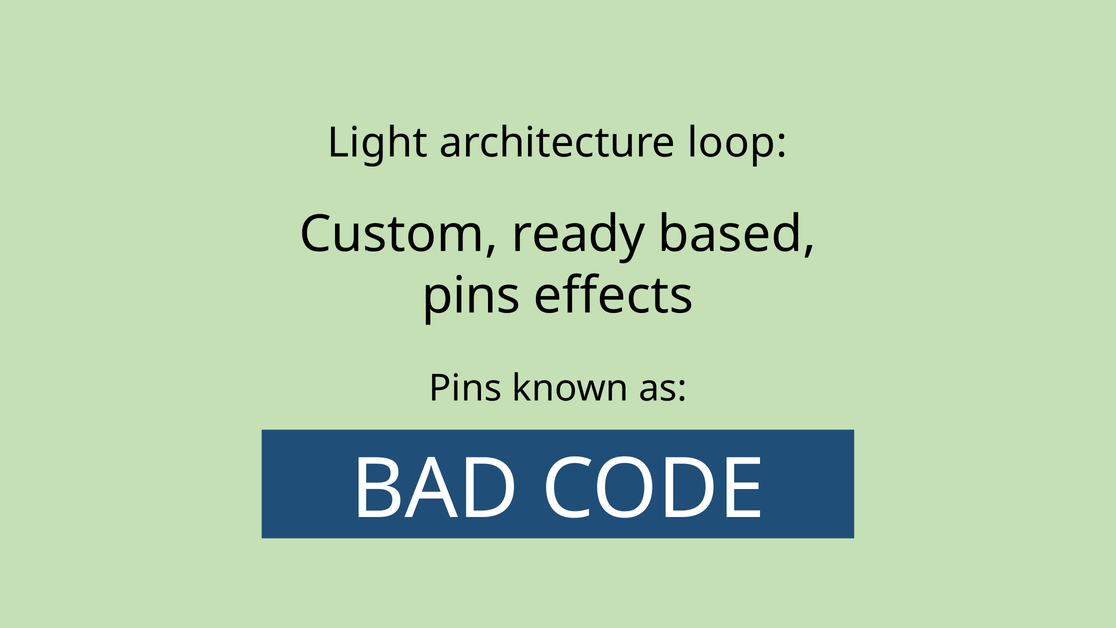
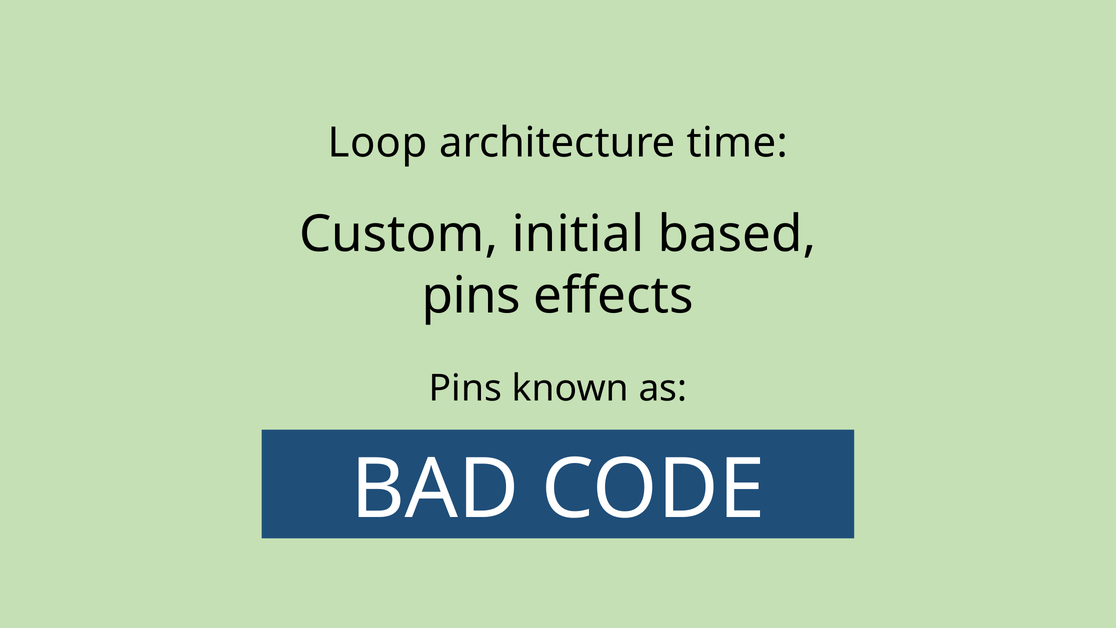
Light: Light -> Loop
loop: loop -> time
ready: ready -> initial
